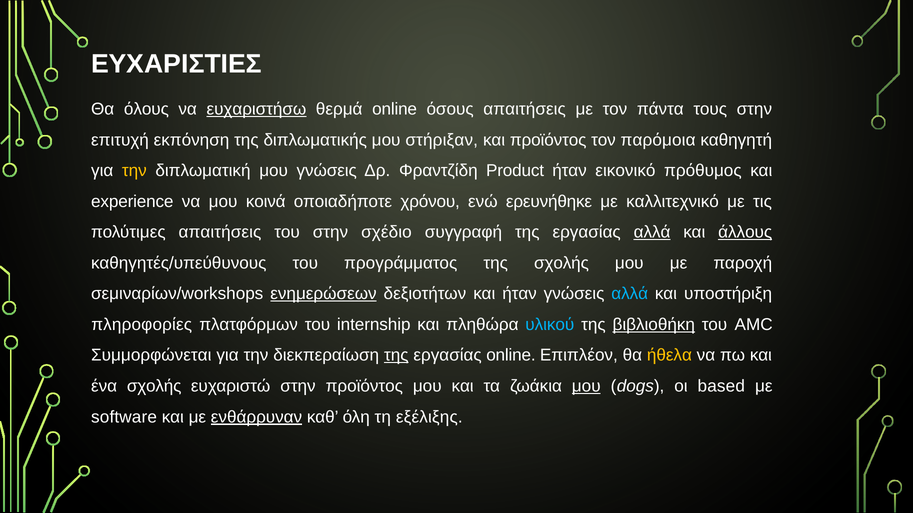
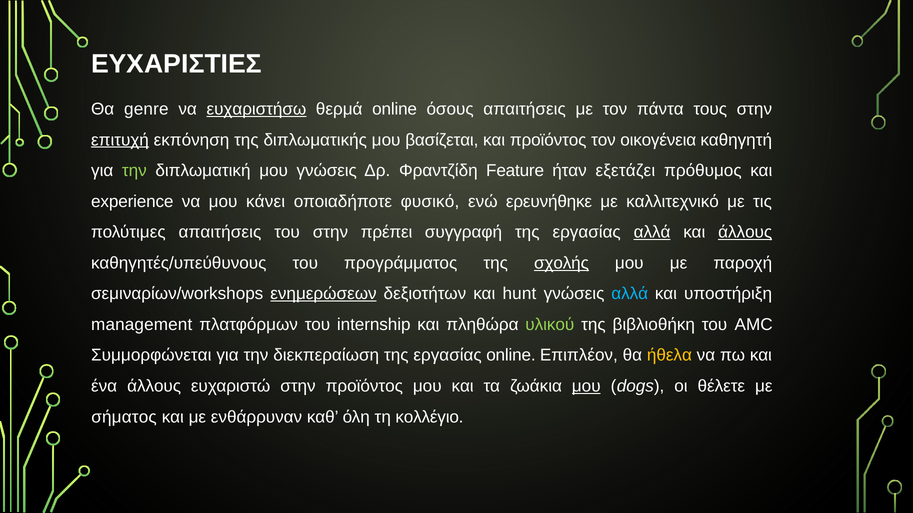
όλους: όλους -> genre
επιτυχή underline: none -> present
στήριξαν: στήριξαν -> βασίζεται
παρόμοια: παρόμοια -> οικογένεια
την at (134, 171) colour: yellow -> light green
Product: Product -> Feature
εικονικό: εικονικό -> εξετάζει
κοινά: κοινά -> κάνει
χρόνου: χρόνου -> φυσικό
σχέδιο: σχέδιο -> πρέπει
σχολής at (561, 263) underline: none -> present
και ήταν: ήταν -> hunt
πληροφορίες: πληροφορίες -> management
υλικού colour: light blue -> light green
βιβλιοθήκη underline: present -> none
της at (396, 356) underline: present -> none
ένα σχολής: σχολής -> άλλους
based: based -> θέλετε
software: software -> σήματος
ενθάρρυναν underline: present -> none
εξέλιξης: εξέλιξης -> κολλέγιο
